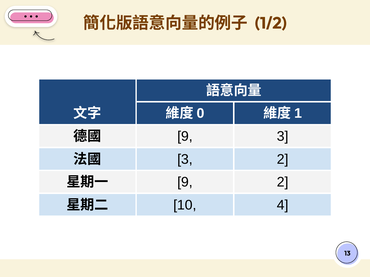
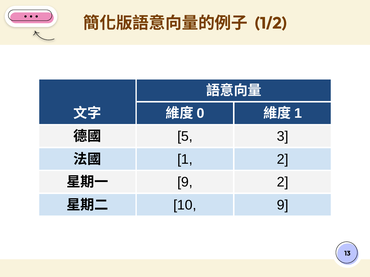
9 at (185, 137): 9 -> 5
3 at (185, 159): 3 -> 1
10 4: 4 -> 9
